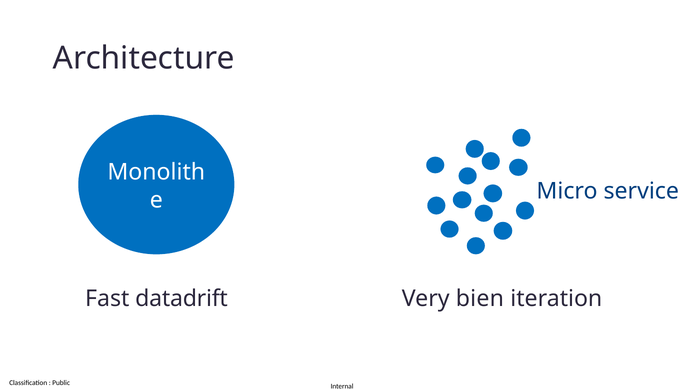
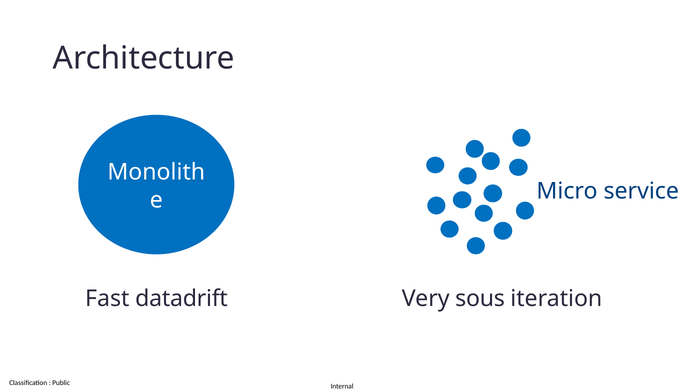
bien: bien -> sous
